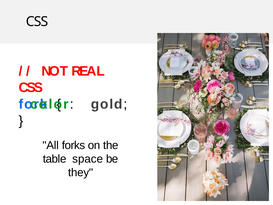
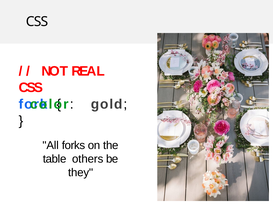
space: space -> others
